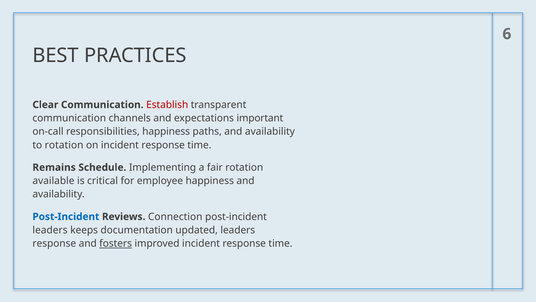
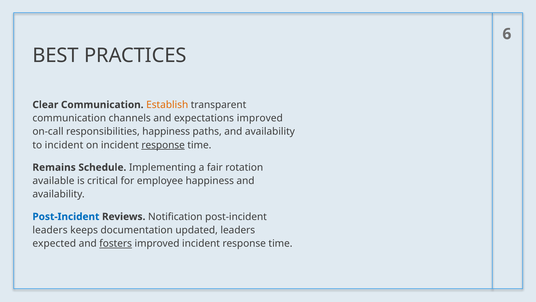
Establish colour: red -> orange
expectations important: important -> improved
to rotation: rotation -> incident
response at (163, 145) underline: none -> present
Connection: Connection -> Notification
response at (54, 243): response -> expected
